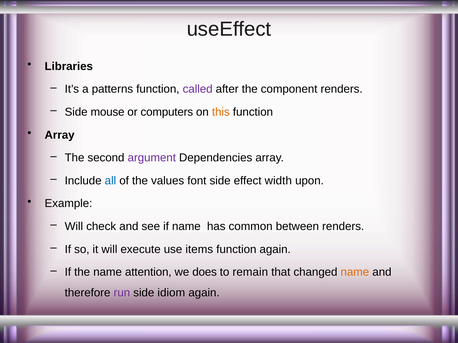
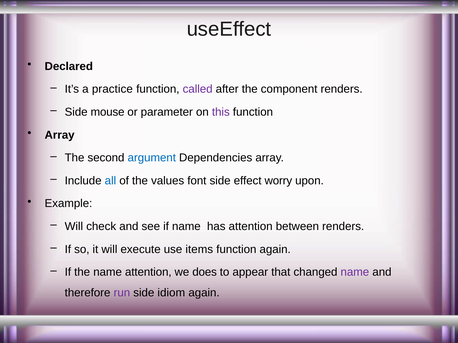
Libraries: Libraries -> Declared
patterns: patterns -> practice
computers: computers -> parameter
this colour: orange -> purple
argument colour: purple -> blue
width: width -> worry
has common: common -> attention
remain: remain -> appear
name at (355, 273) colour: orange -> purple
